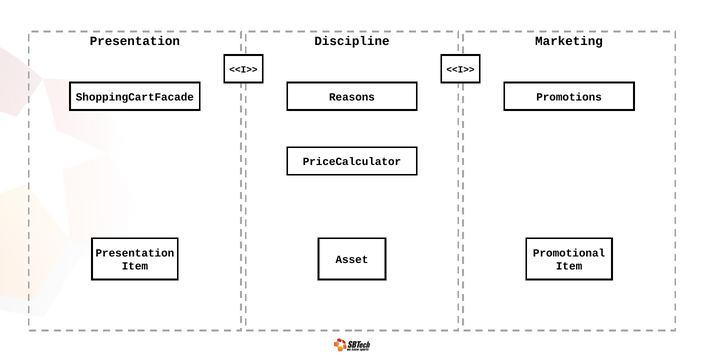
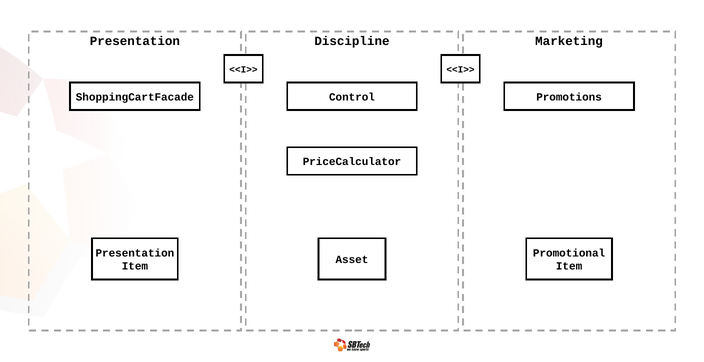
Reasons: Reasons -> Control
